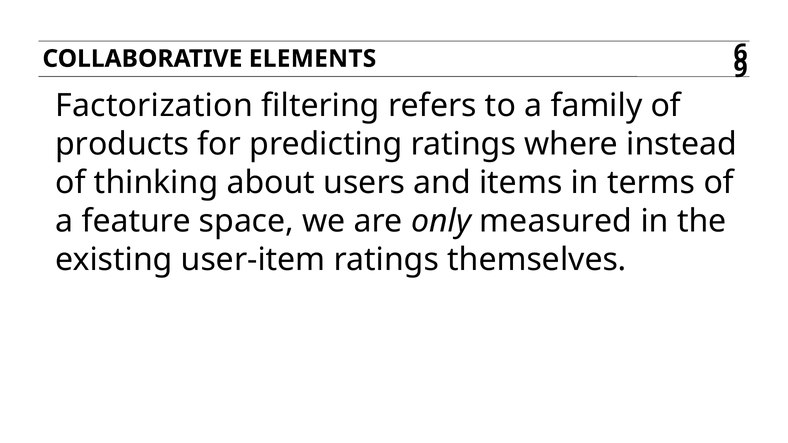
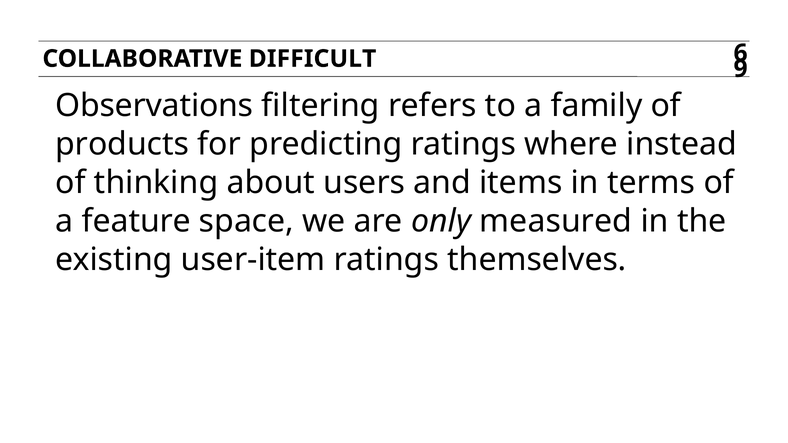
ELEMENTS: ELEMENTS -> DIFFICULT
Factorization: Factorization -> Observations
